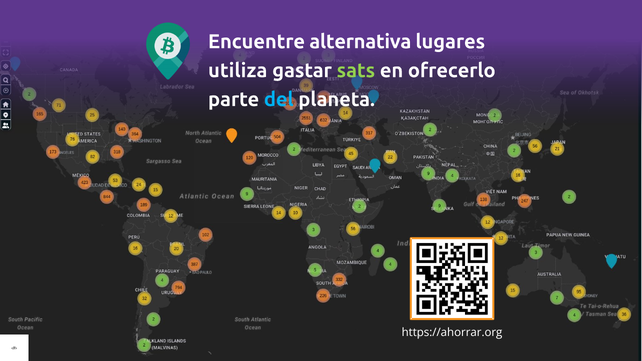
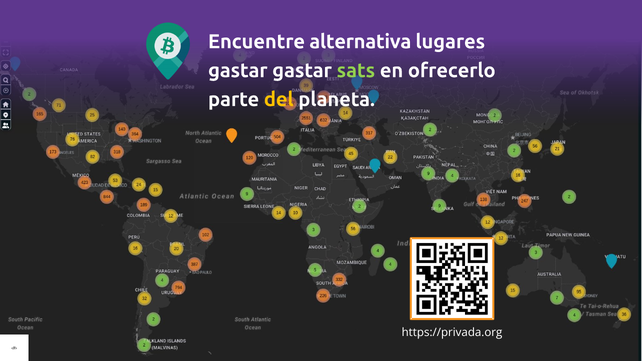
utiliza at (238, 71): utiliza -> gastar
del colour: light blue -> yellow
https://ahorrar.org: https://ahorrar.org -> https://privada.org
